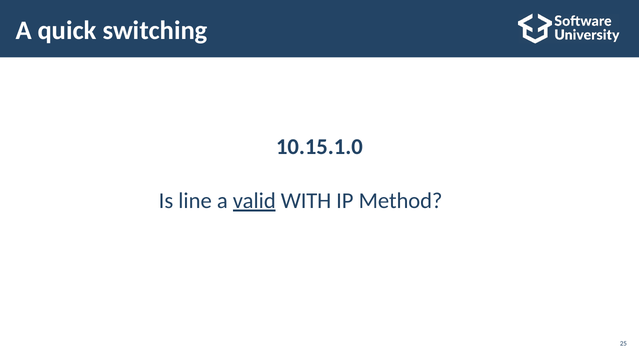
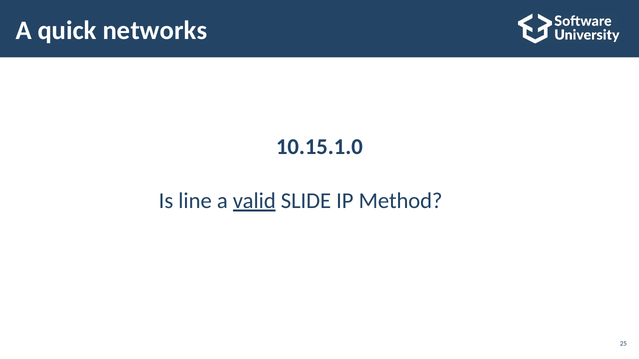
switching: switching -> networks
WITH: WITH -> SLIDE
